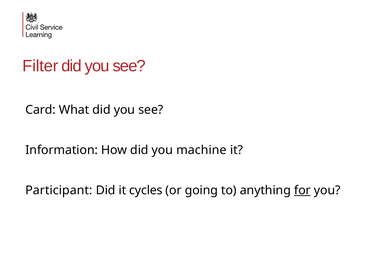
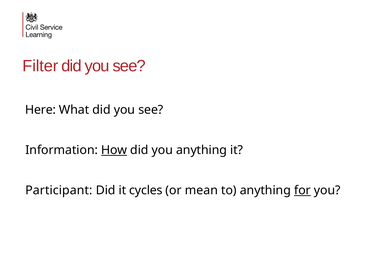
Card: Card -> Here
How underline: none -> present
you machine: machine -> anything
going: going -> mean
